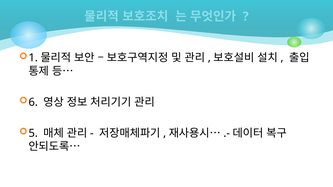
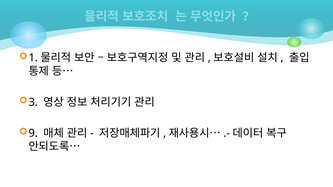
6: 6 -> 3
5: 5 -> 9
